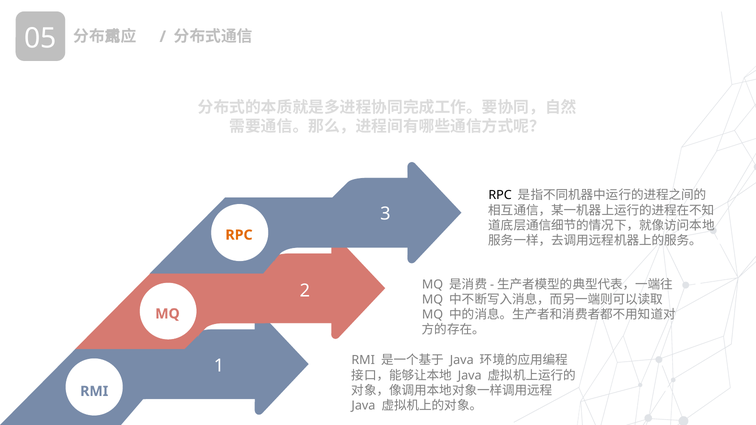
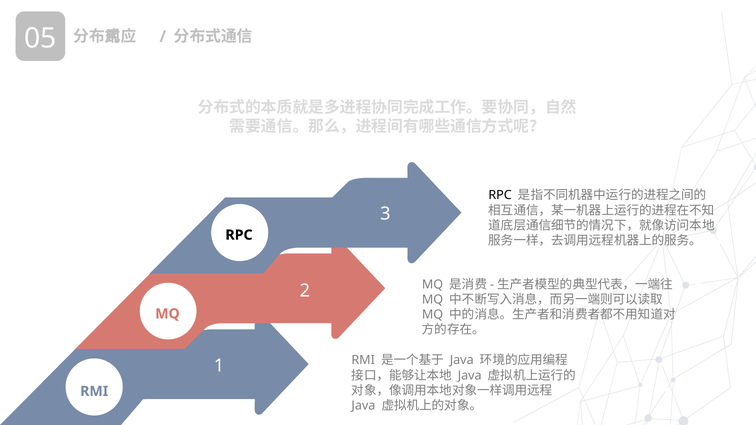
RPC at (239, 235) colour: orange -> black
